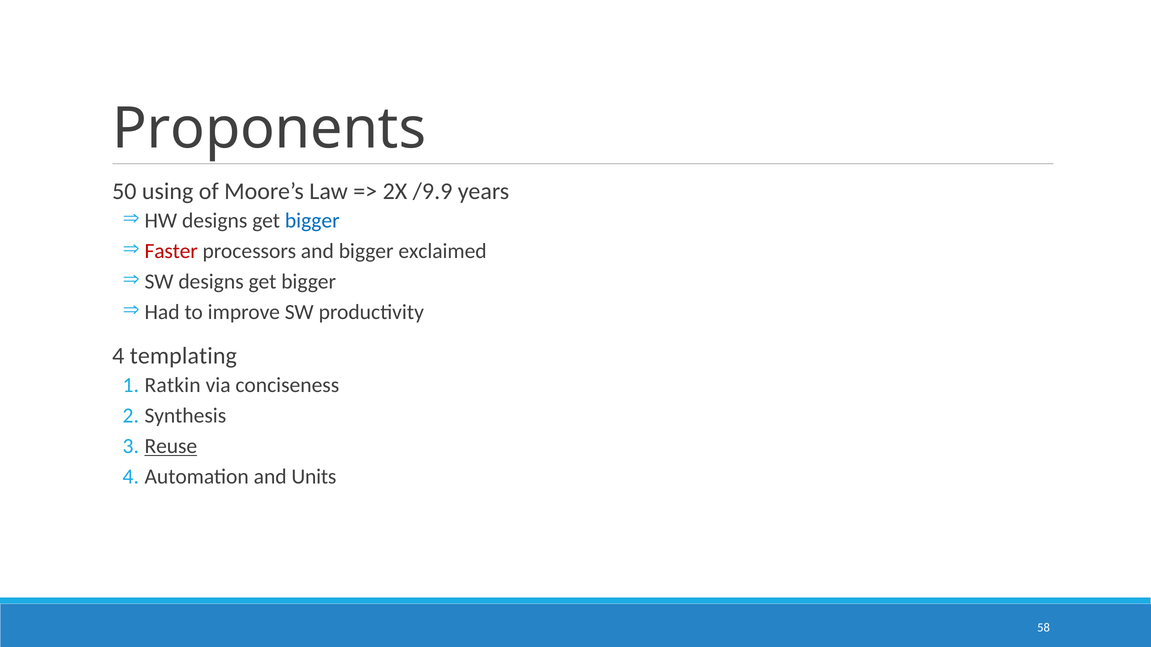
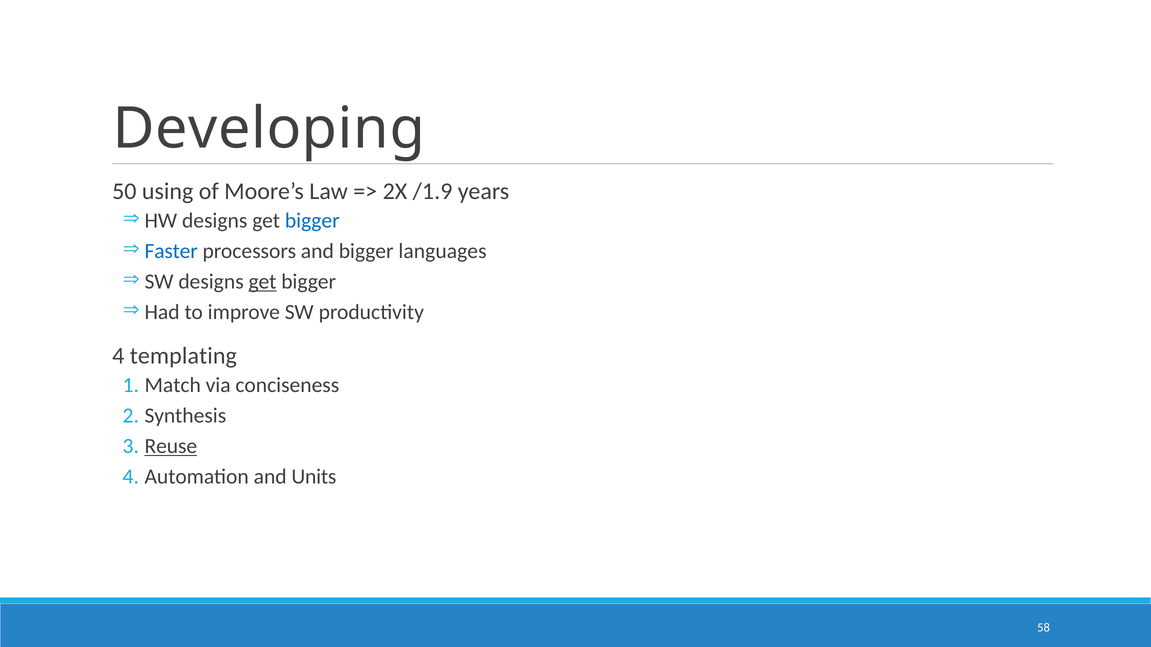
Proponents: Proponents -> Developing
/9.9: /9.9 -> /1.9
Faster colour: red -> blue
exclaimed: exclaimed -> languages
get at (262, 282) underline: none -> present
Ratkin: Ratkin -> Match
